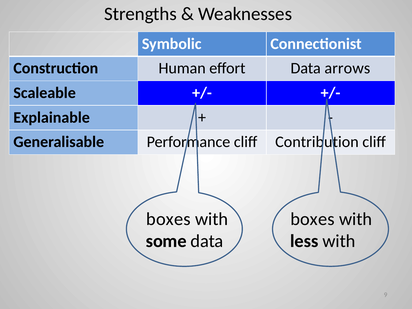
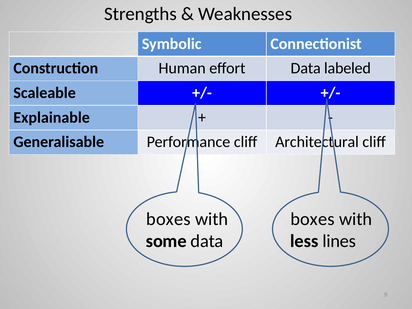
arrows: arrows -> labeled
Contribution: Contribution -> Architectural
less with: with -> lines
